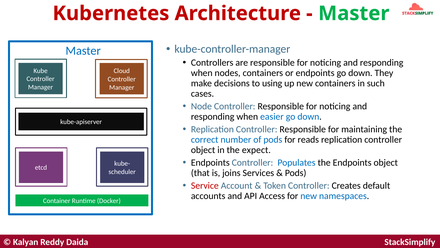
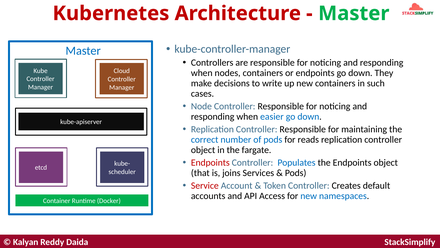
using: using -> write
expect: expect -> fargate
Endpoints at (210, 162) colour: black -> red
